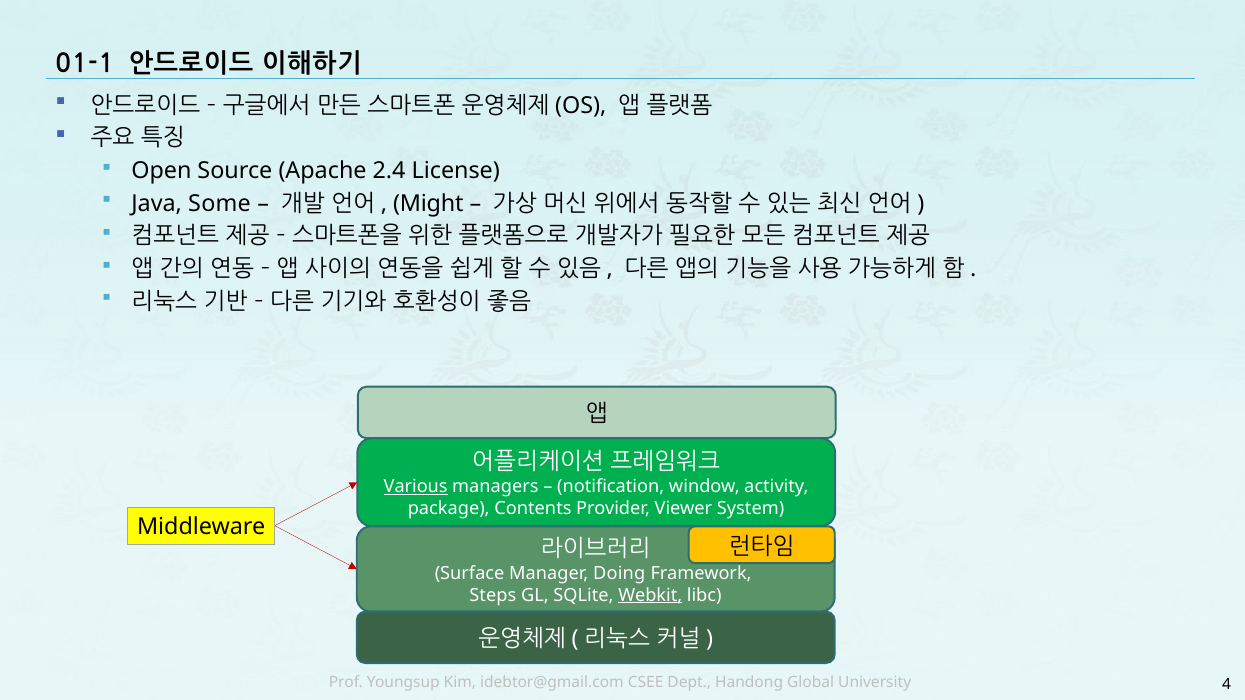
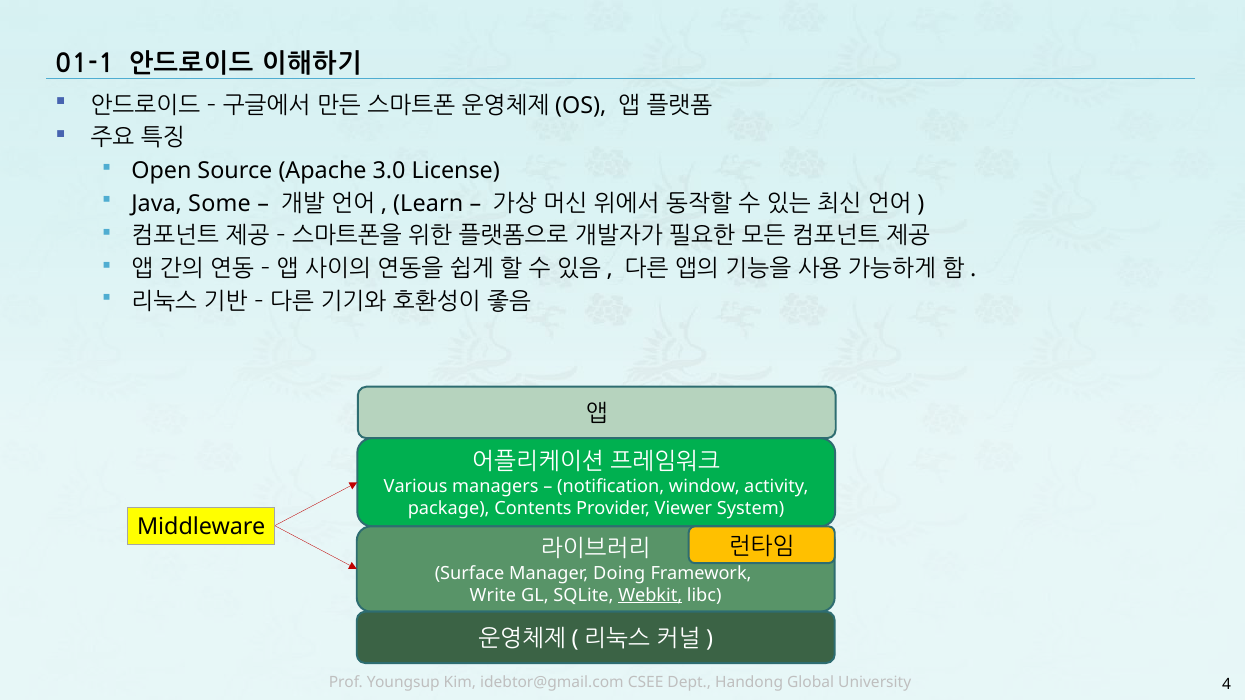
2.4: 2.4 -> 3.0
Might: Might -> Learn
Various underline: present -> none
Steps: Steps -> Write
